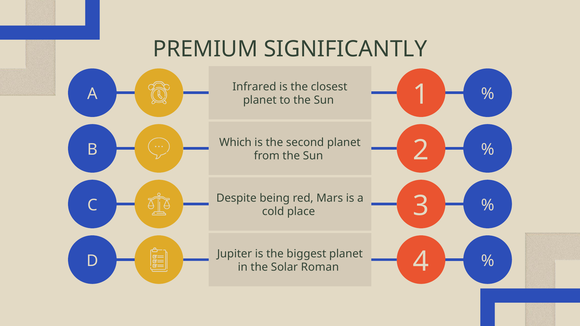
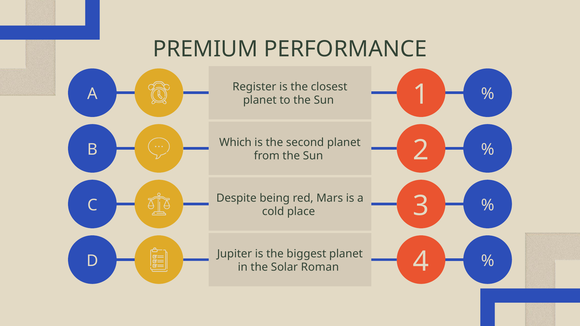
SIGNIFICANTLY: SIGNIFICANTLY -> PERFORMANCE
Infrared: Infrared -> Register
